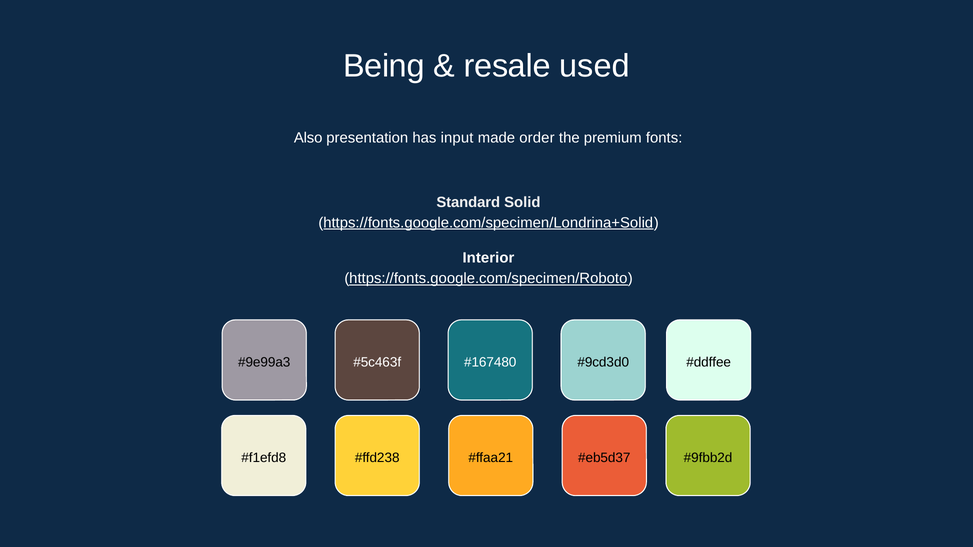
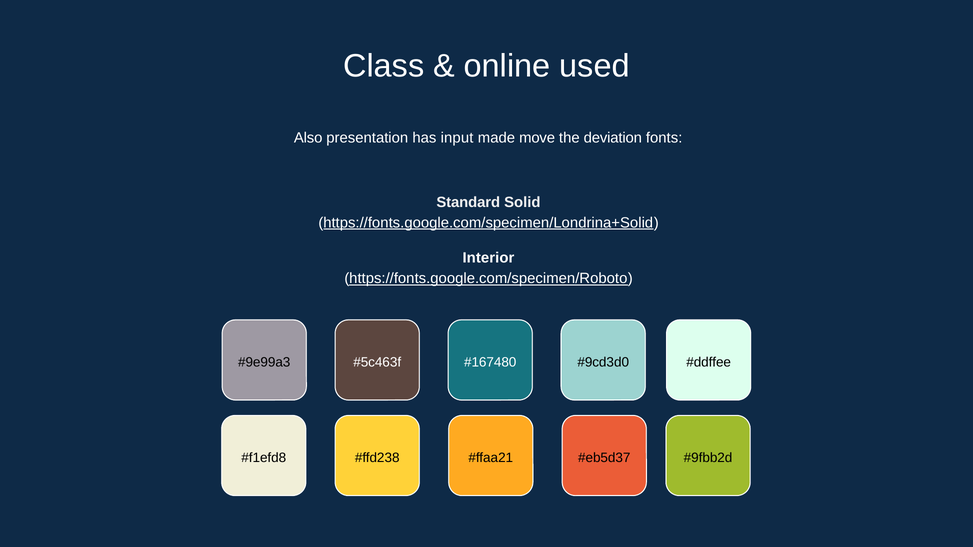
Being: Being -> Class
resale: resale -> online
order: order -> move
premium: premium -> deviation
